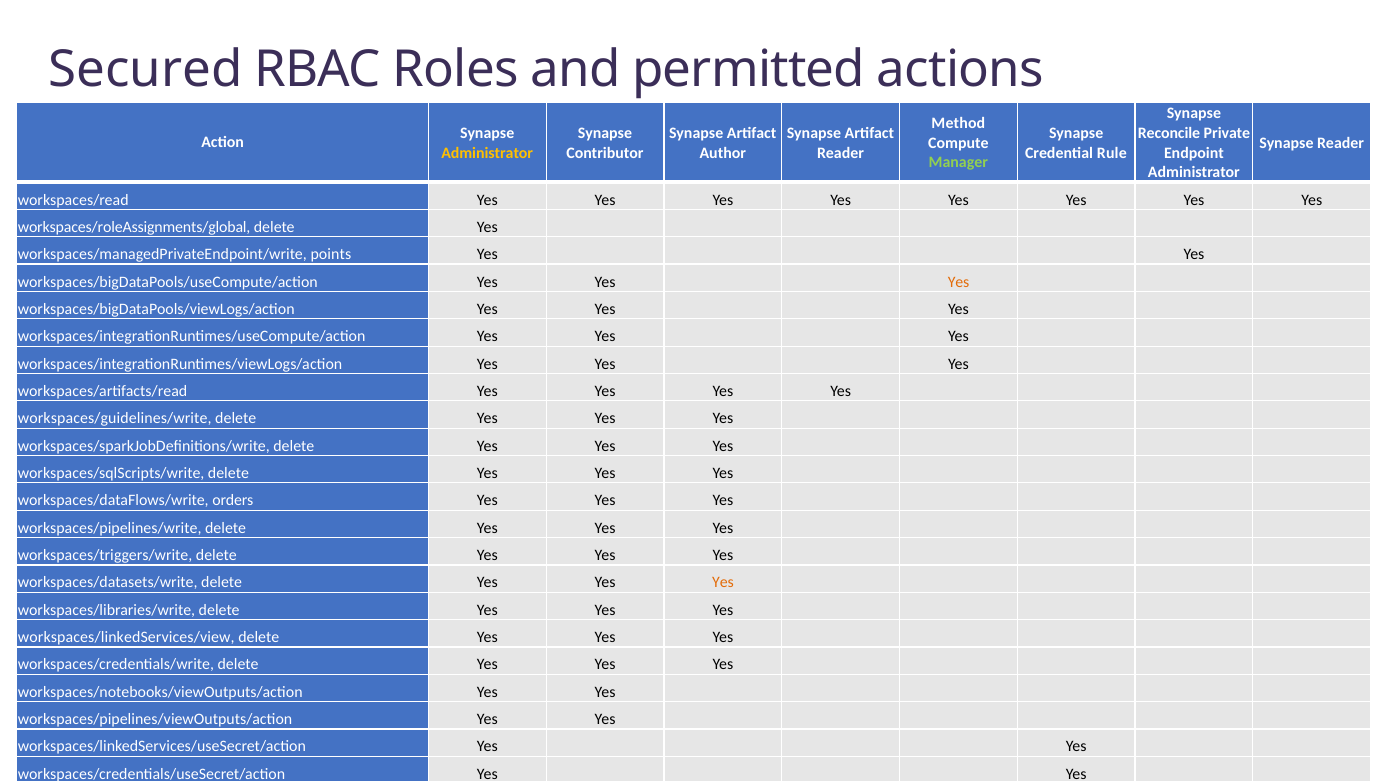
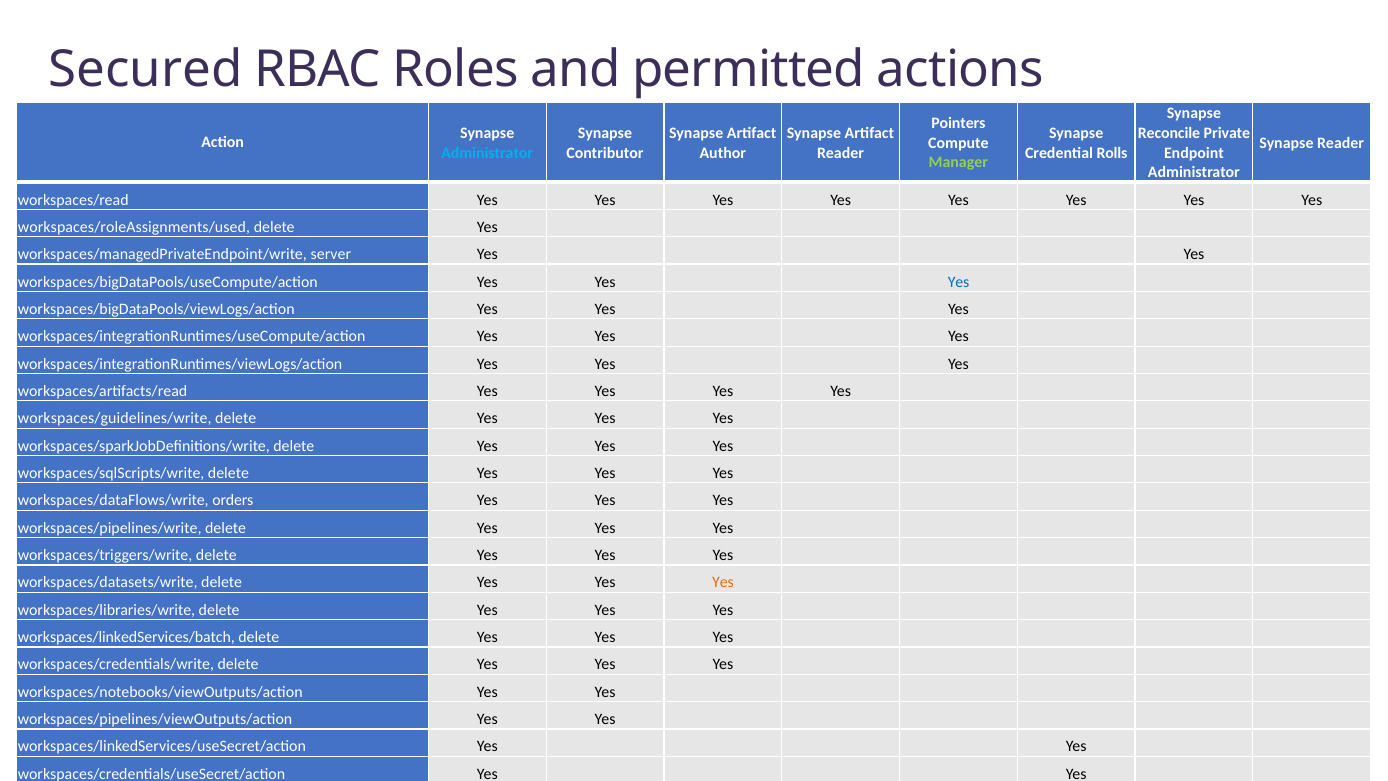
Method: Method -> Pointers
Administrator at (487, 153) colour: yellow -> light blue
Rule: Rule -> Rolls
workspaces/roleAssignments/global: workspaces/roleAssignments/global -> workspaces/roleAssignments/used
points: points -> server
Yes at (959, 282) colour: orange -> blue
workspaces/linkedServices/view: workspaces/linkedServices/view -> workspaces/linkedServices/batch
